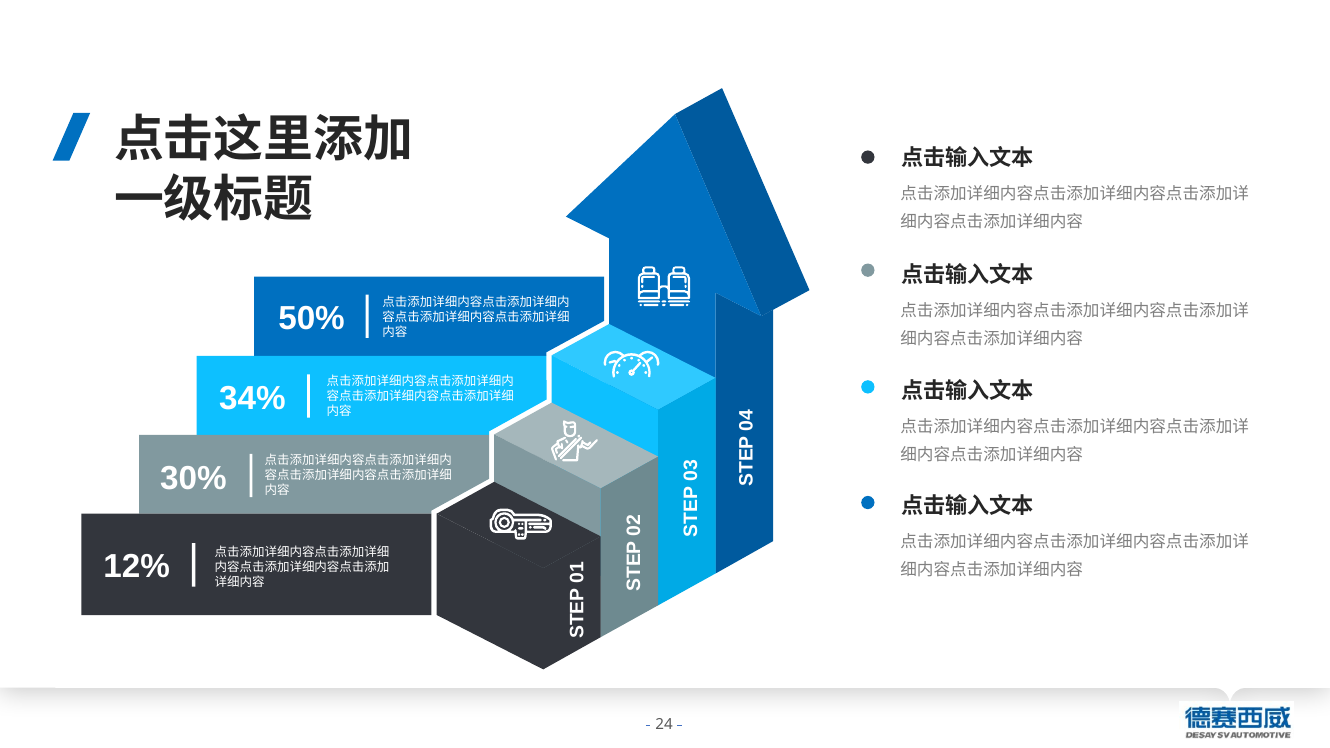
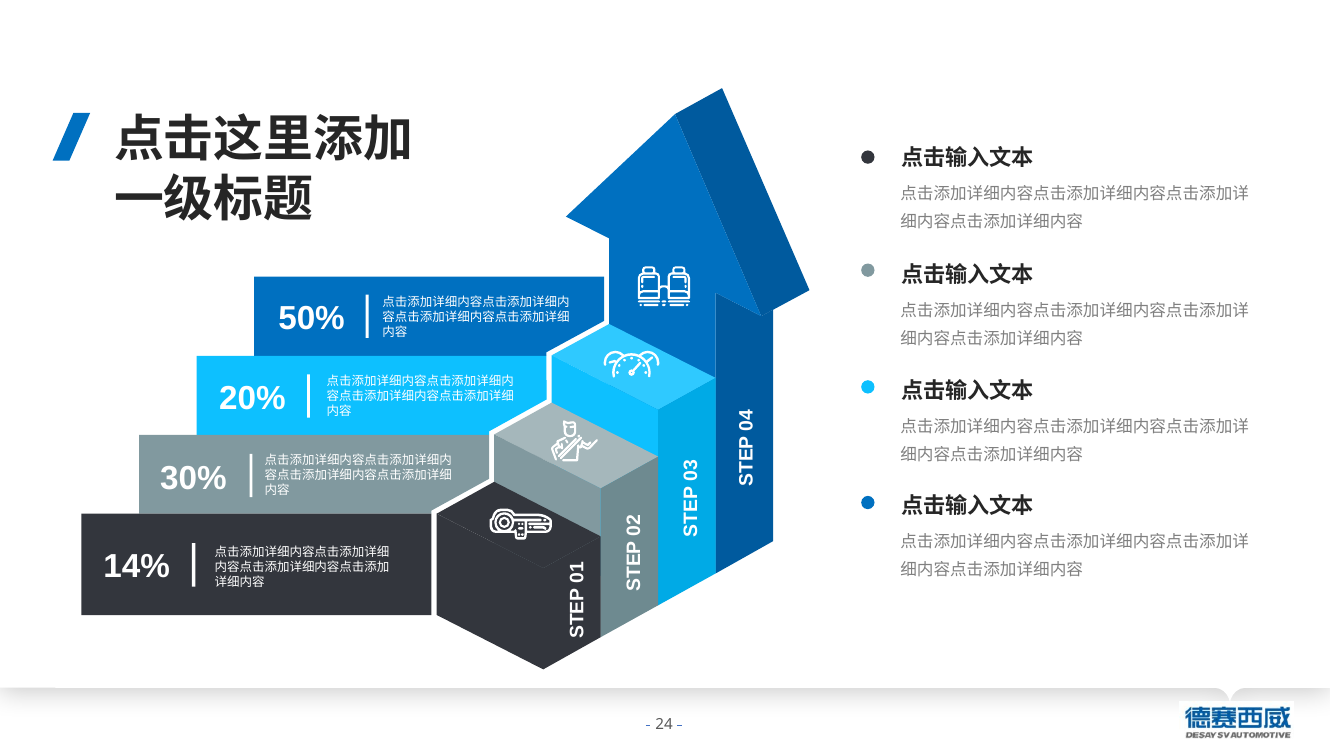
34%: 34% -> 20%
12%: 12% -> 14%
